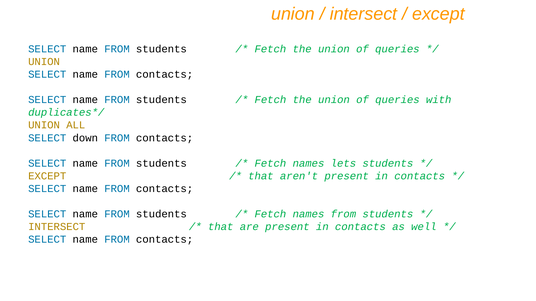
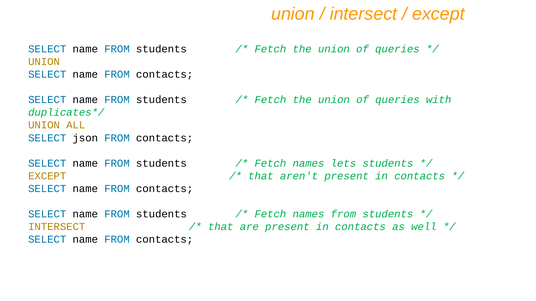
down: down -> json
